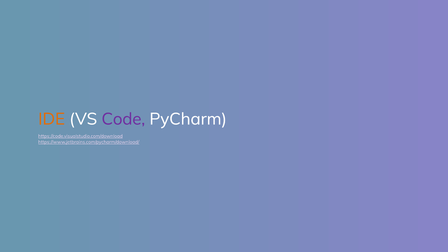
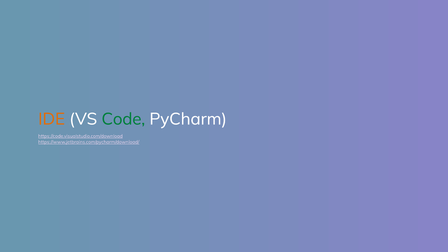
Code colour: purple -> green
